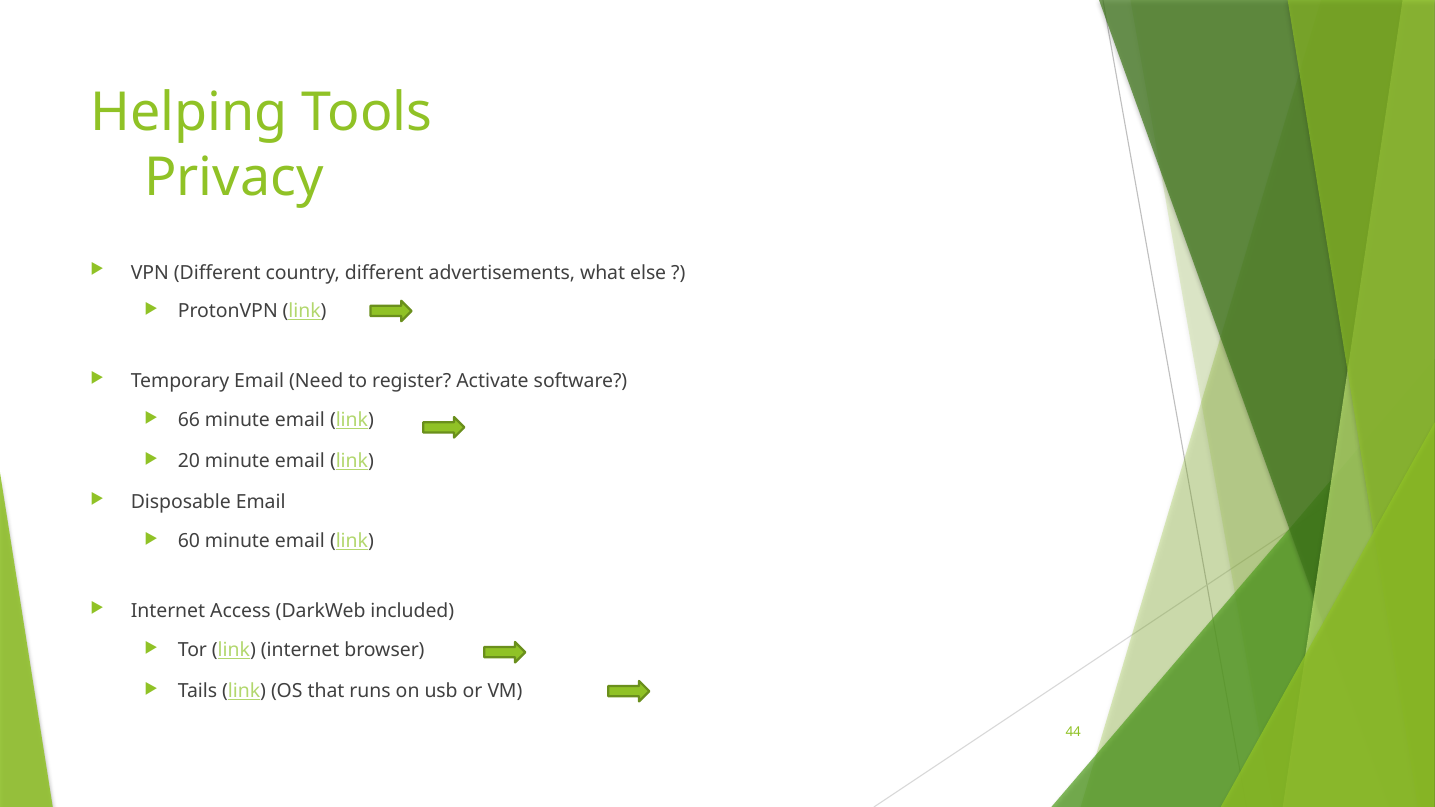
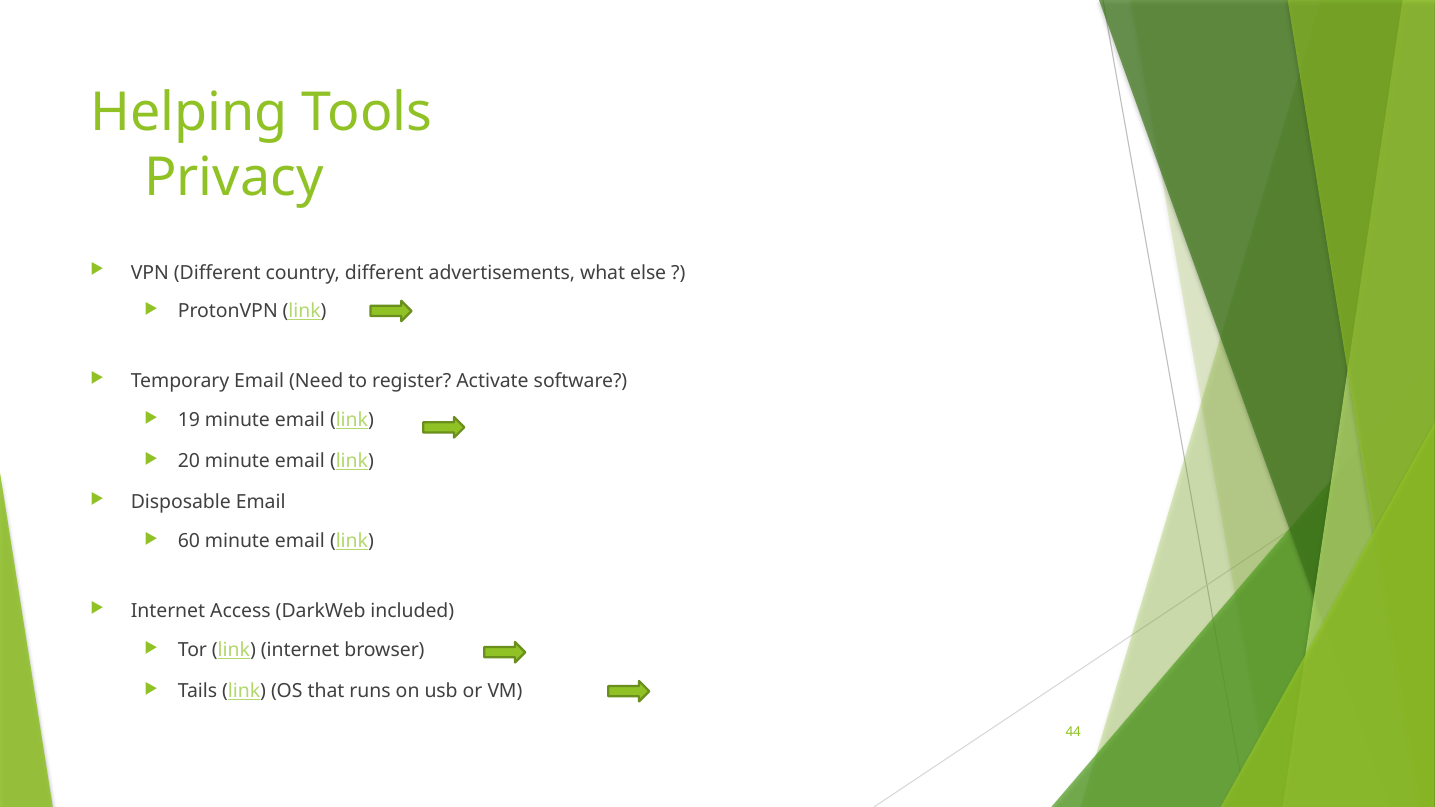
66: 66 -> 19
